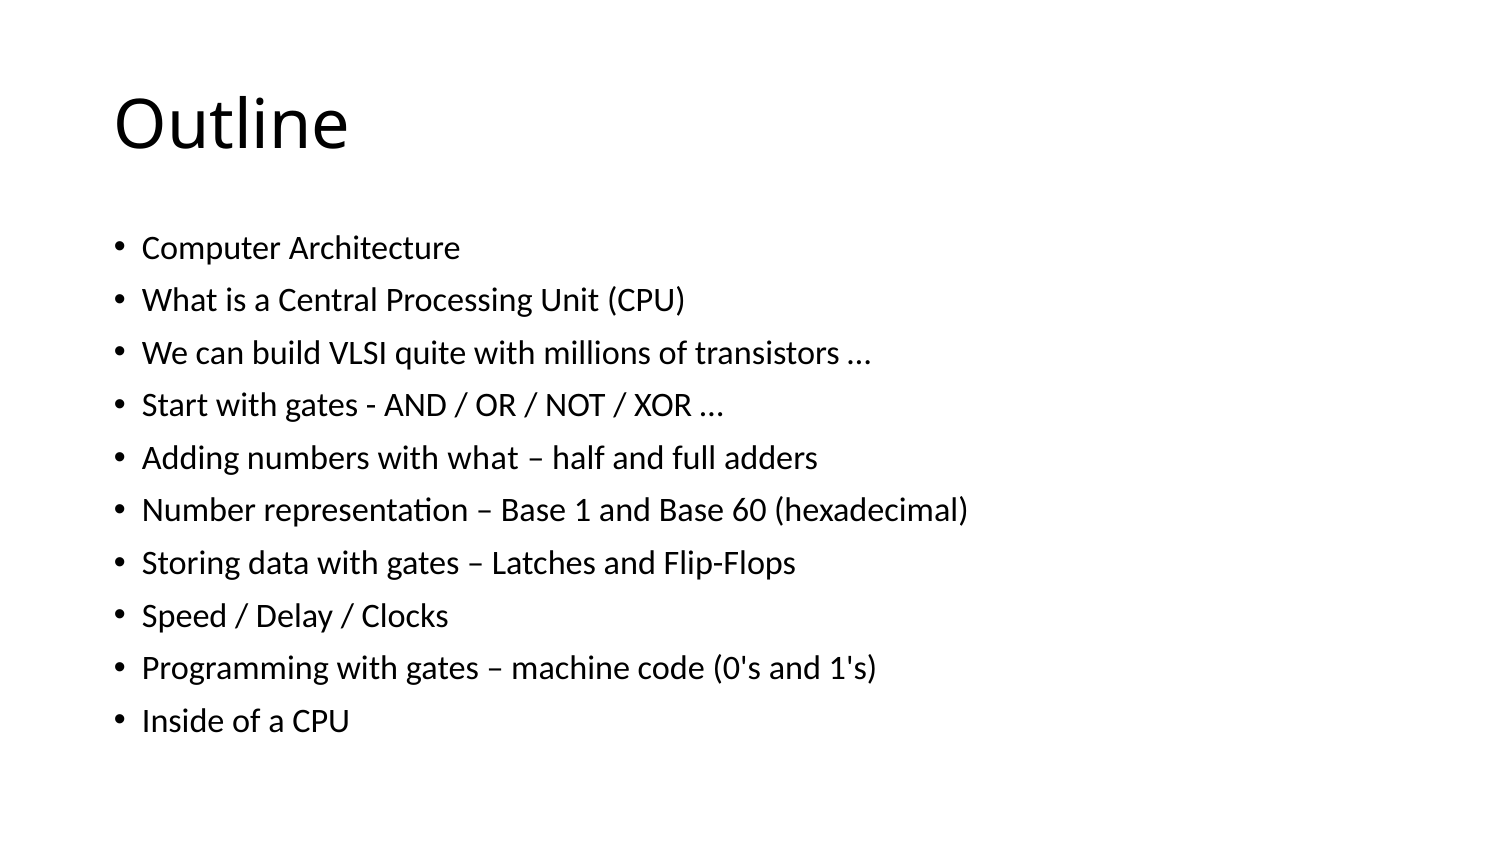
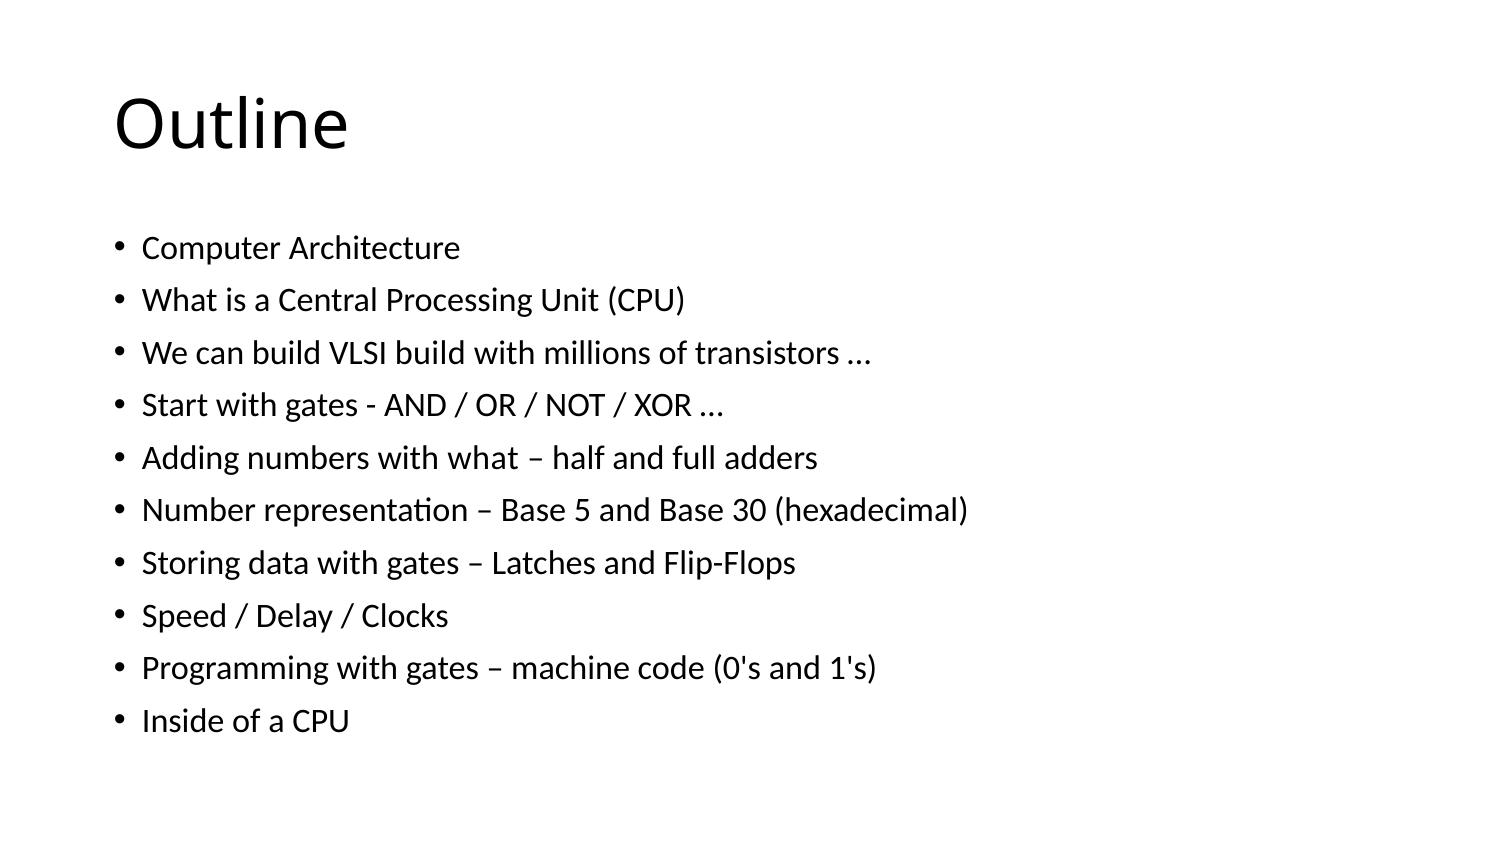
VLSI quite: quite -> build
1: 1 -> 5
60: 60 -> 30
